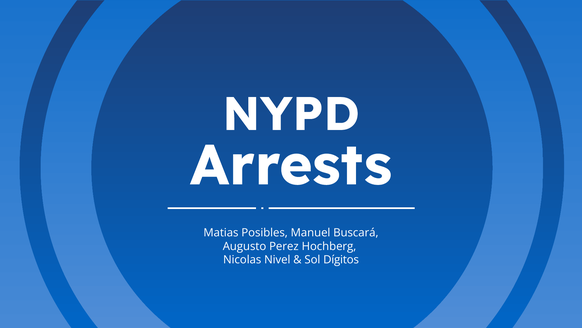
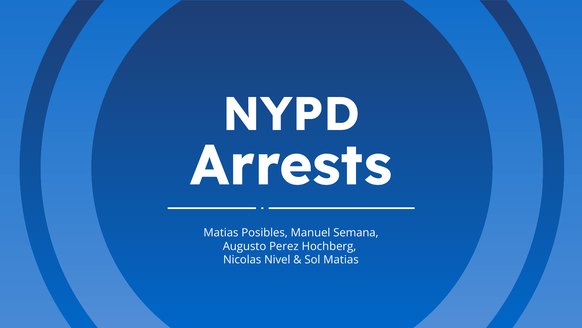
Buscará: Buscará -> Semana
Sol Dígitos: Dígitos -> Matias
